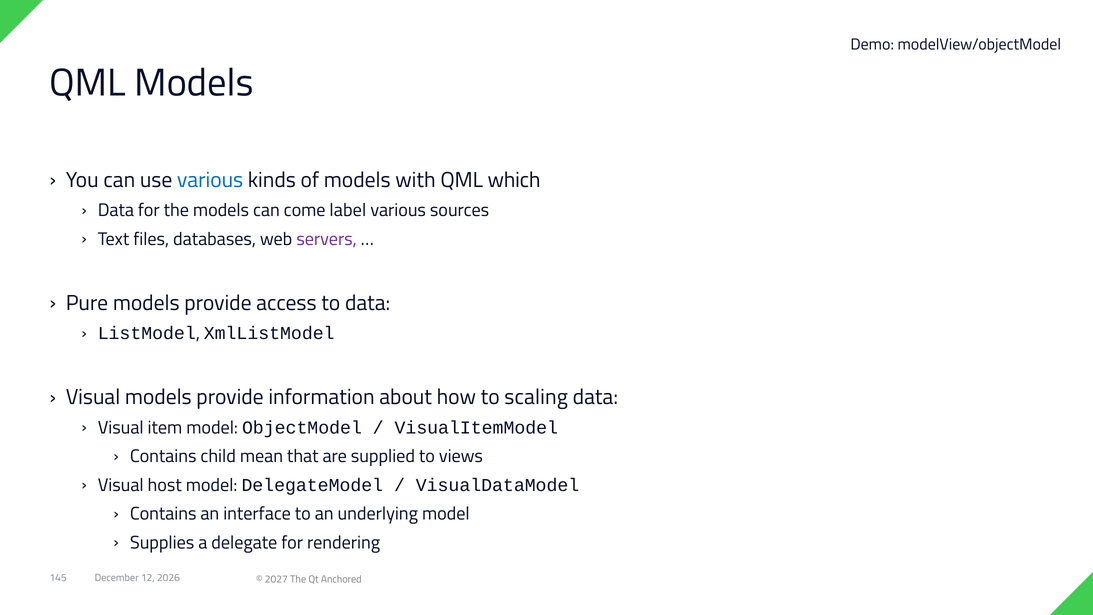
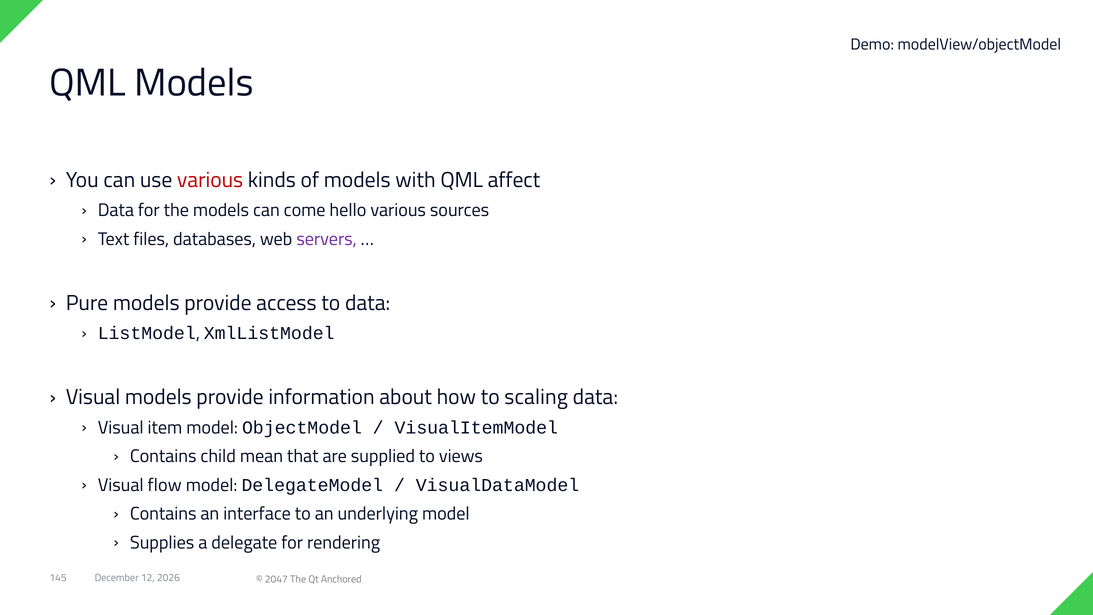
various at (210, 180) colour: blue -> red
which: which -> affect
label: label -> hello
host: host -> flow
2027: 2027 -> 2047
